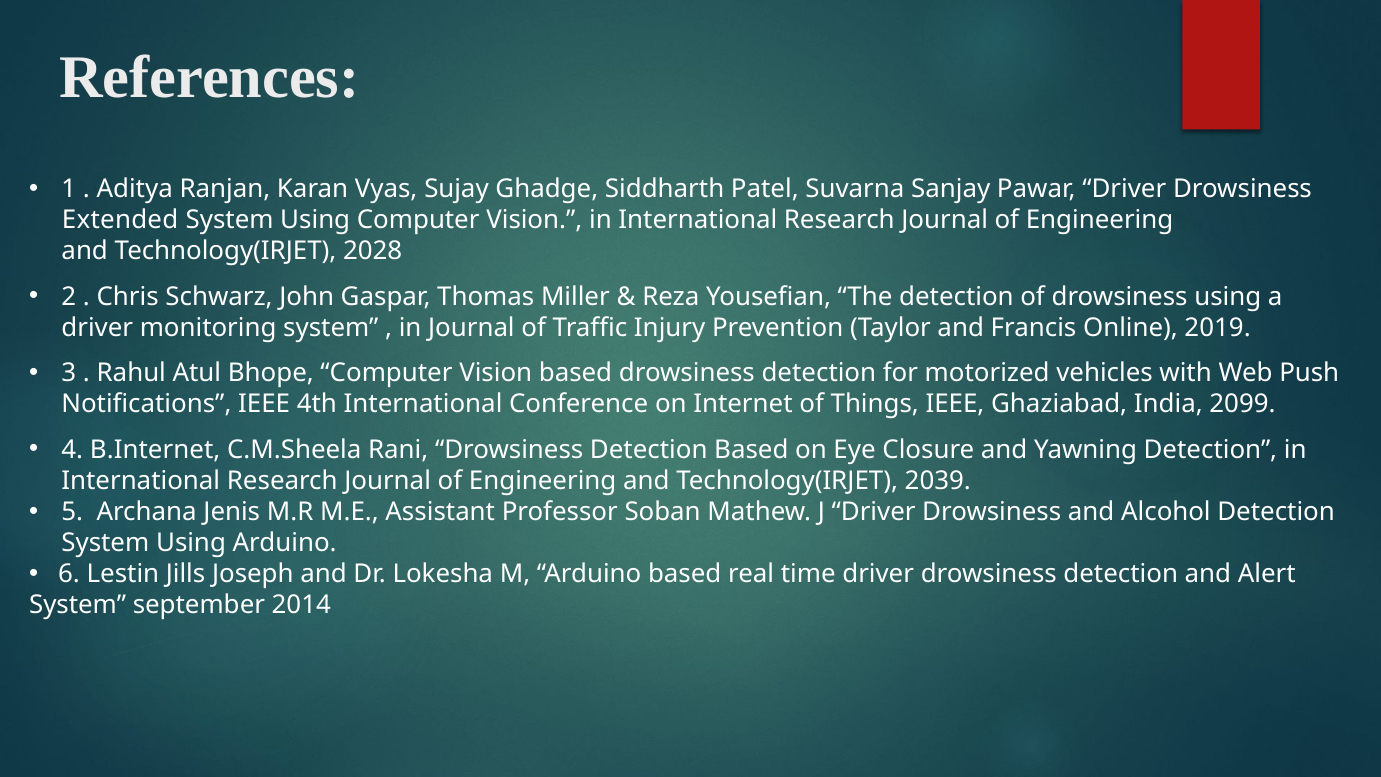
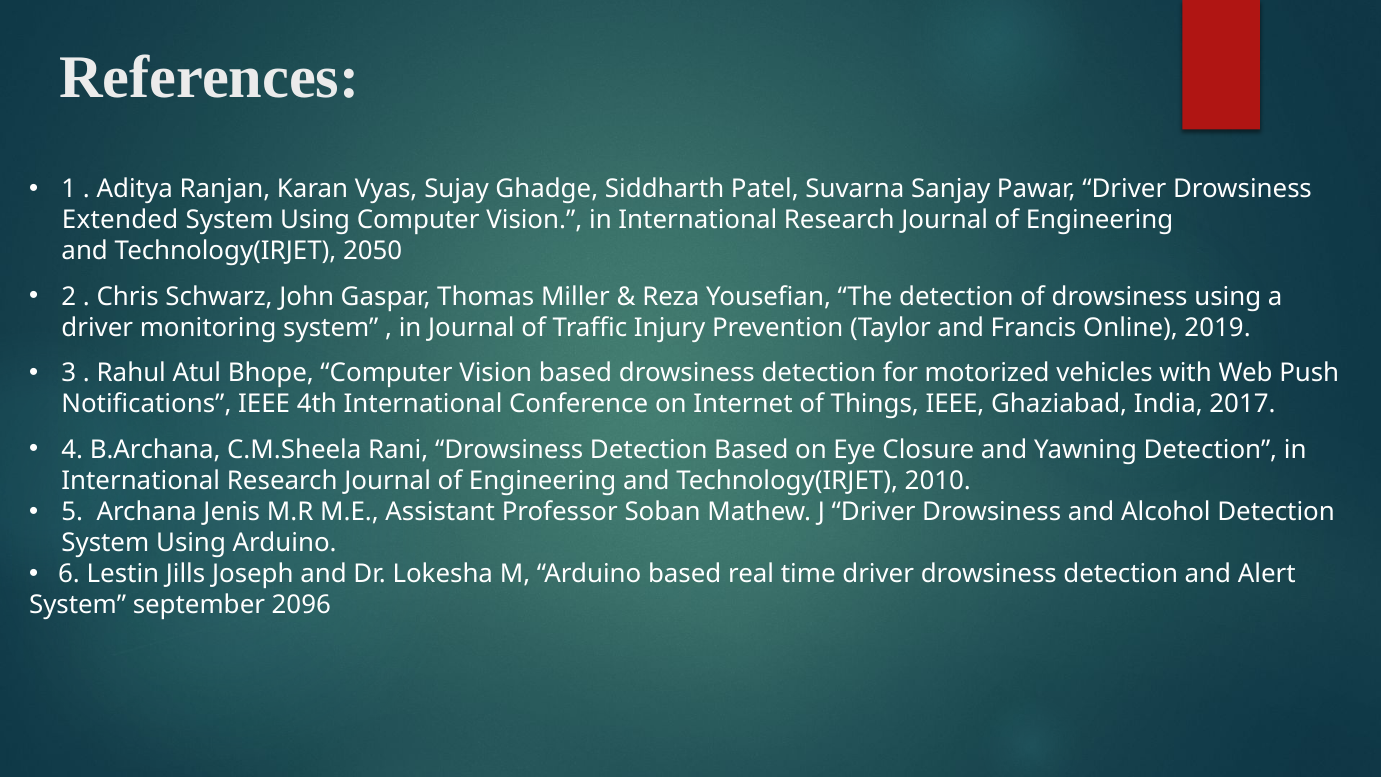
2028: 2028 -> 2050
2099: 2099 -> 2017
B.Internet: B.Internet -> B.Archana
2039: 2039 -> 2010
2014: 2014 -> 2096
